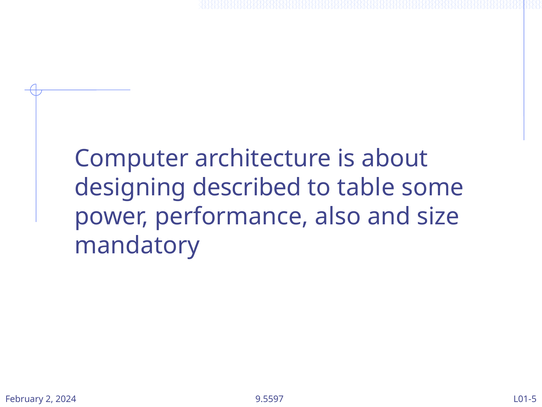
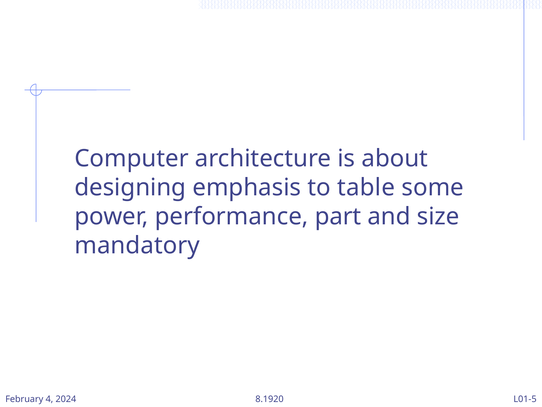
described: described -> emphasis
also: also -> part
2: 2 -> 4
9.5597: 9.5597 -> 8.1920
